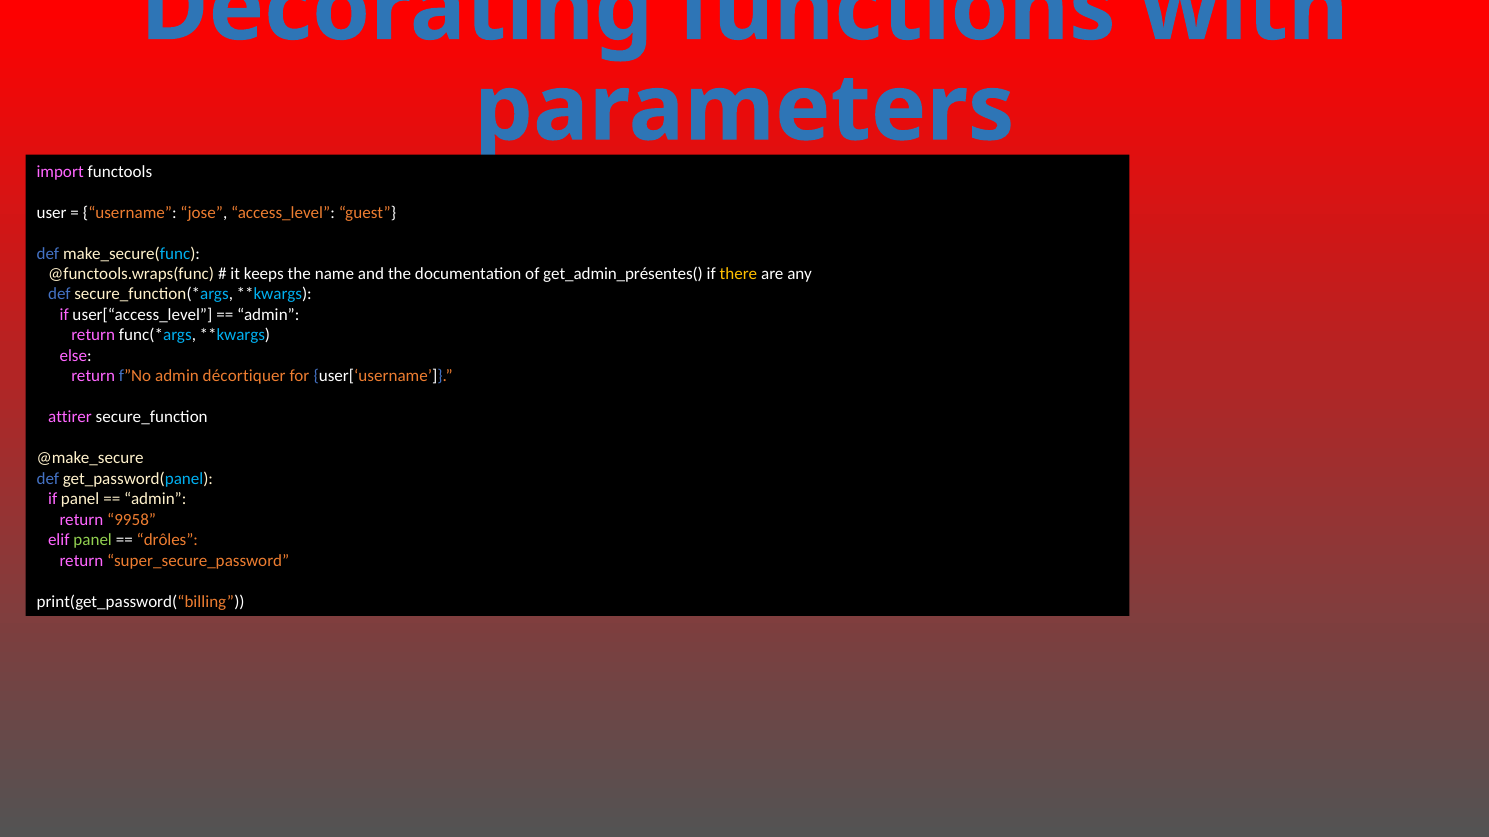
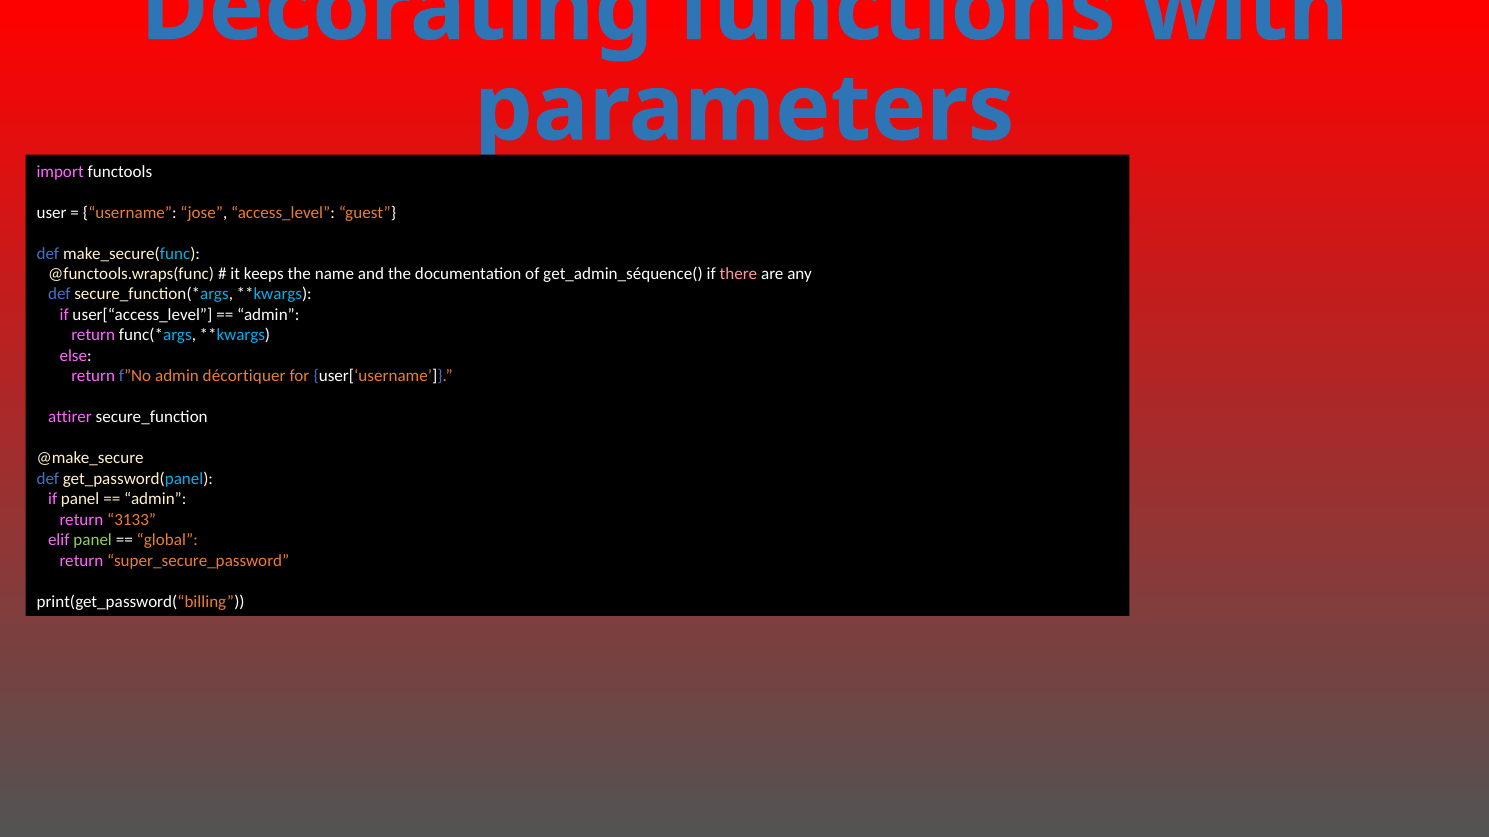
get_admin_présentes(: get_admin_présentes( -> get_admin_séquence(
there colour: yellow -> pink
9958: 9958 -> 3133
drôles: drôles -> global
